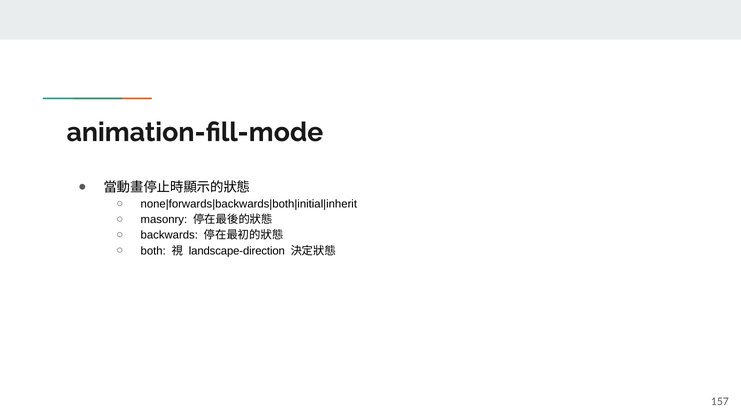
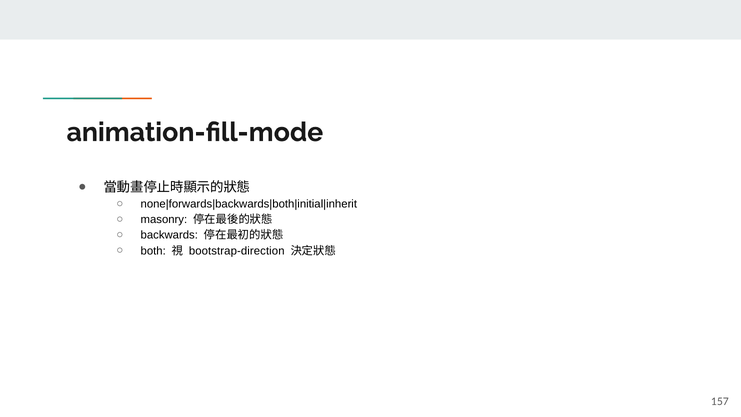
landscape-direction: landscape-direction -> bootstrap-direction
